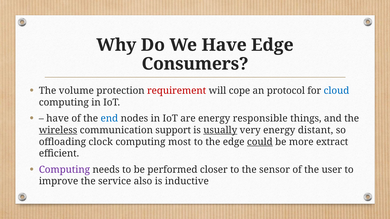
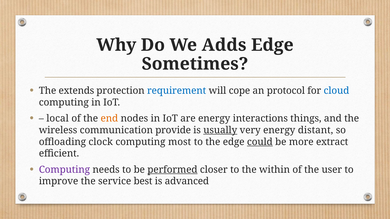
We Have: Have -> Adds
Consumers: Consumers -> Sometimes
volume: volume -> extends
requirement colour: red -> blue
have at (58, 119): have -> local
end colour: blue -> orange
responsible: responsible -> interactions
wireless underline: present -> none
support: support -> provide
performed underline: none -> present
sensor: sensor -> within
also: also -> best
inductive: inductive -> advanced
